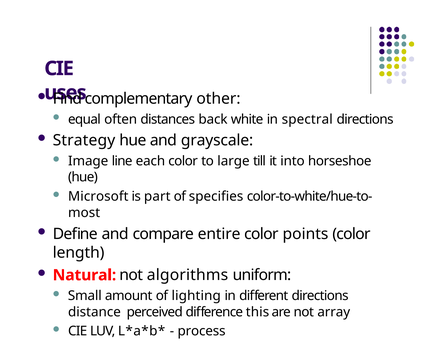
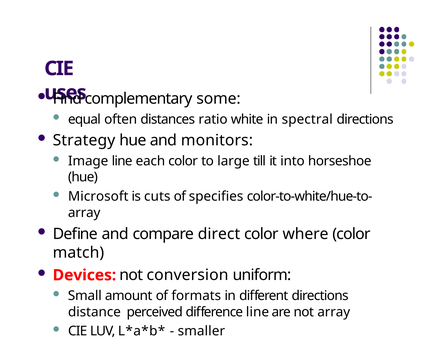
other: other -> some
back: back -> ratio
grayscale: grayscale -> monitors
part: part -> cuts
most at (84, 213): most -> array
entire: entire -> direct
points: points -> where
length: length -> match
Natural: Natural -> Devices
algorithms: algorithms -> conversion
lighting: lighting -> formats
difference this: this -> line
process: process -> smaller
